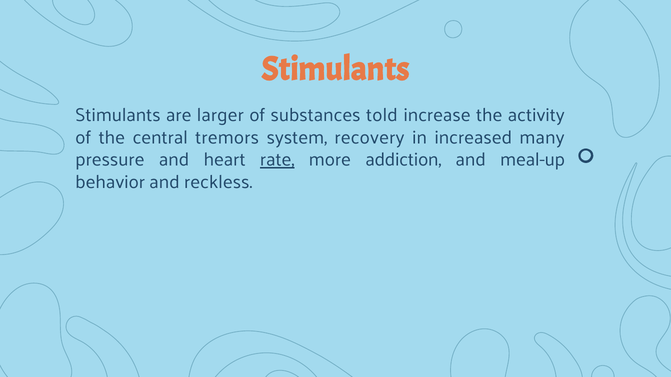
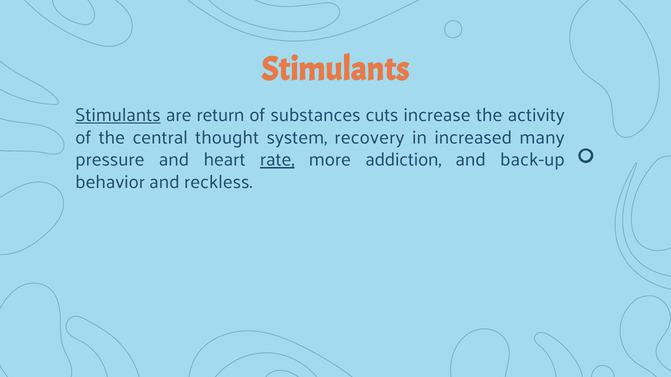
Stimulants at (118, 115) underline: none -> present
larger: larger -> return
told: told -> cuts
tremors: tremors -> thought
meal-up: meal-up -> back-up
